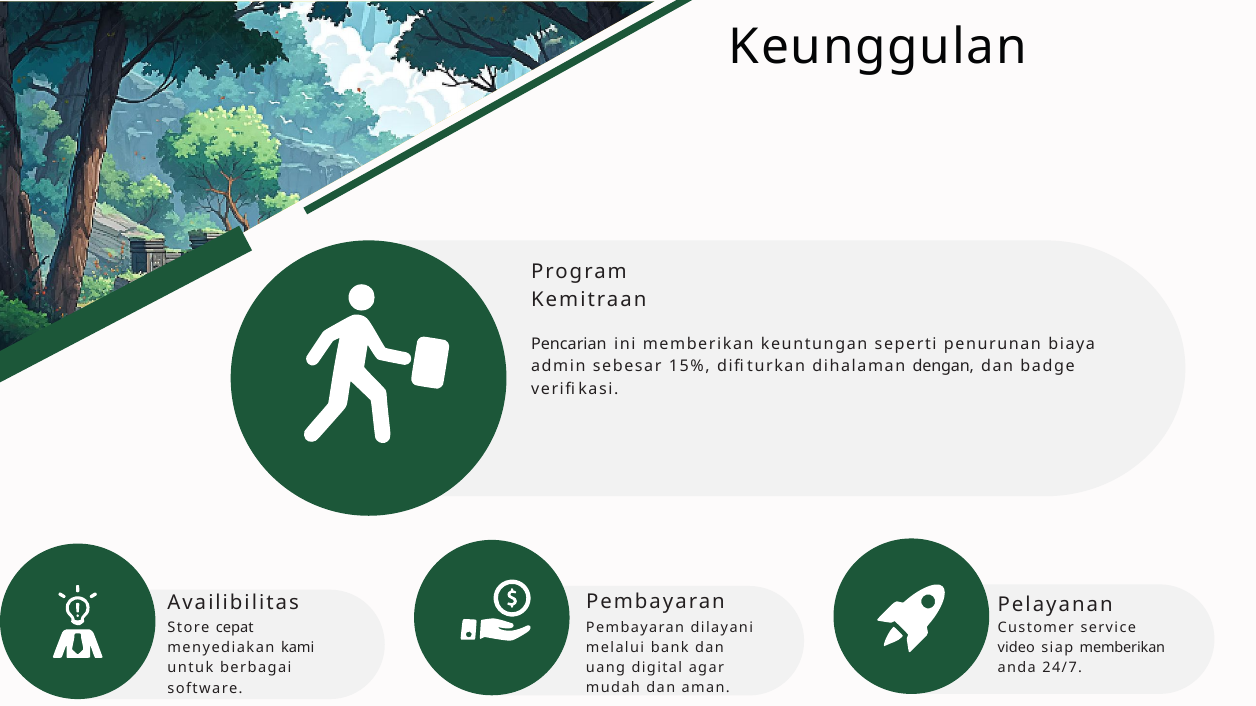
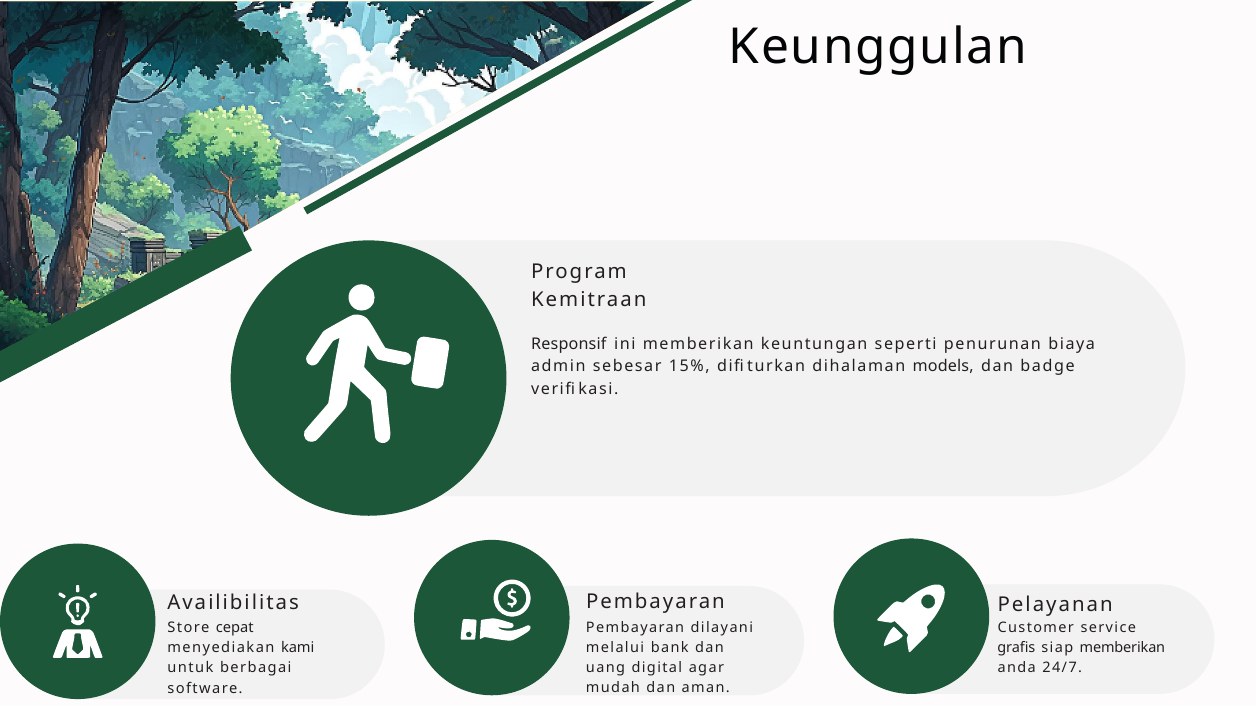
Pencarian: Pencarian -> Responsif
dengan: dengan -> models
video: video -> grafis
